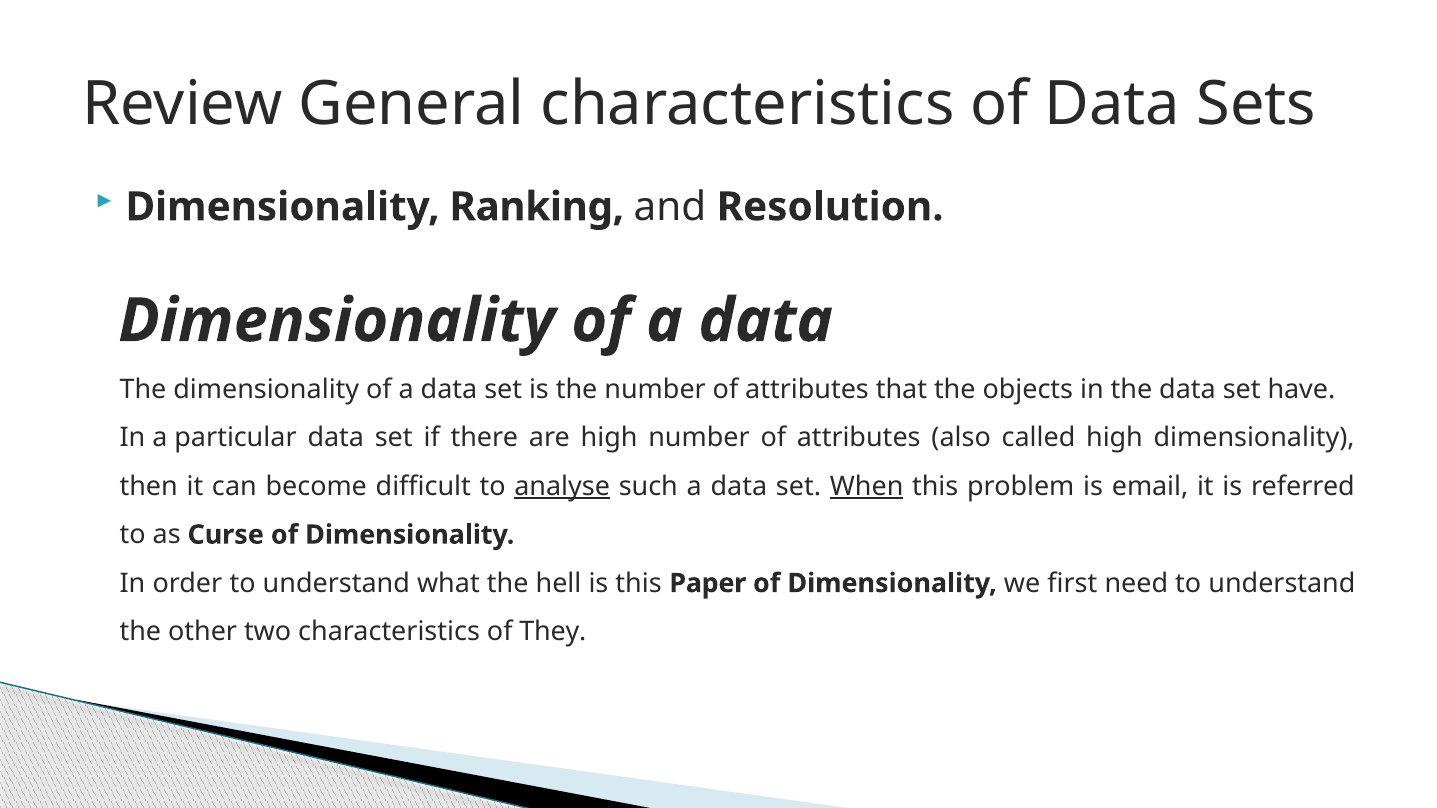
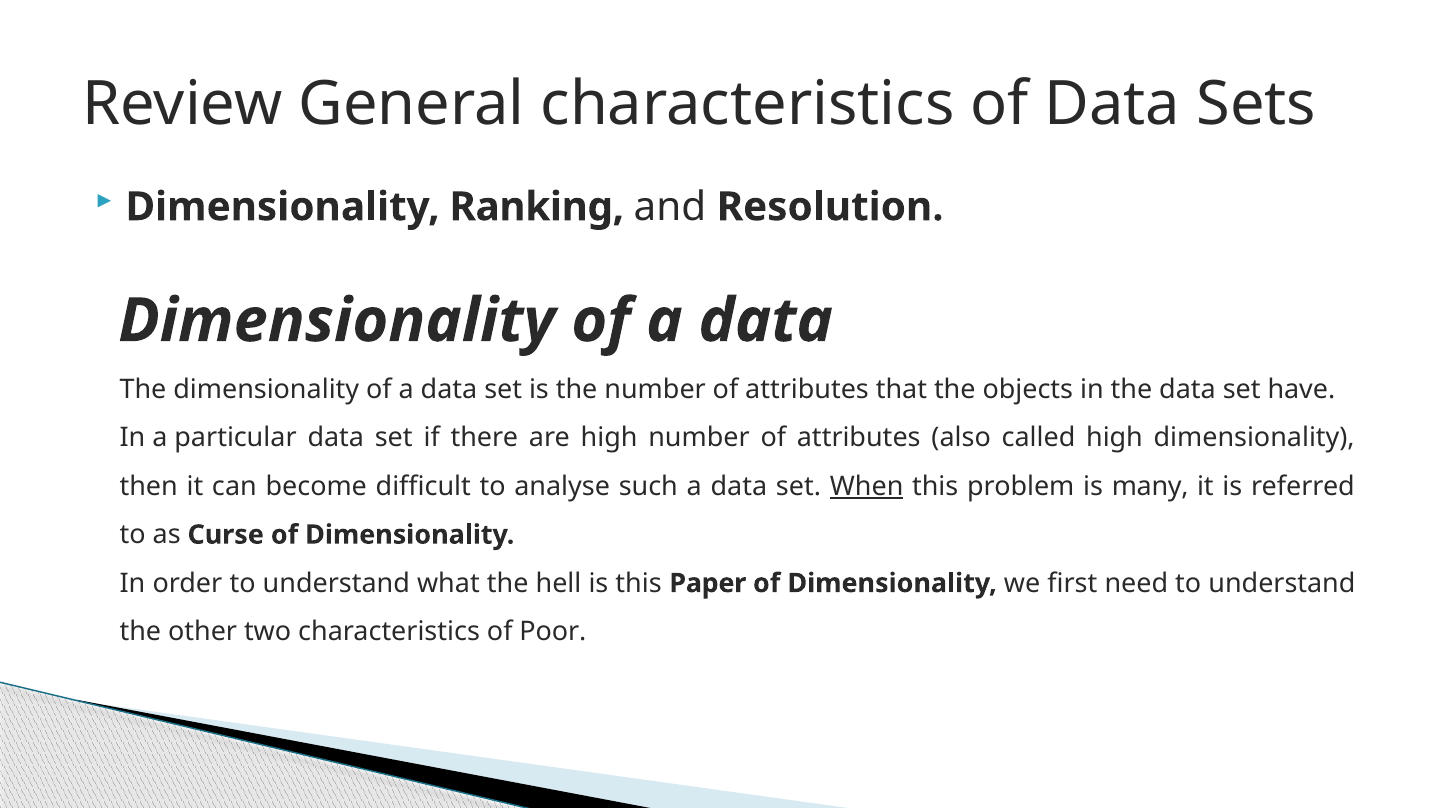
analyse underline: present -> none
email: email -> many
They: They -> Poor
